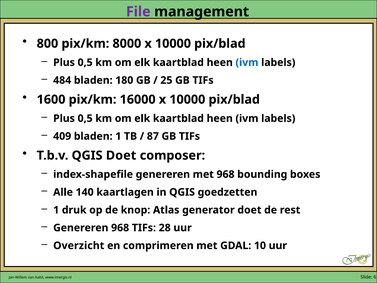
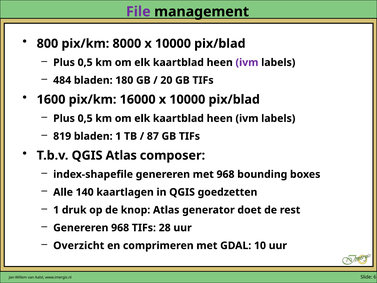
ivm at (247, 62) colour: blue -> purple
25: 25 -> 20
409: 409 -> 819
QGIS Doet: Doet -> Atlas
